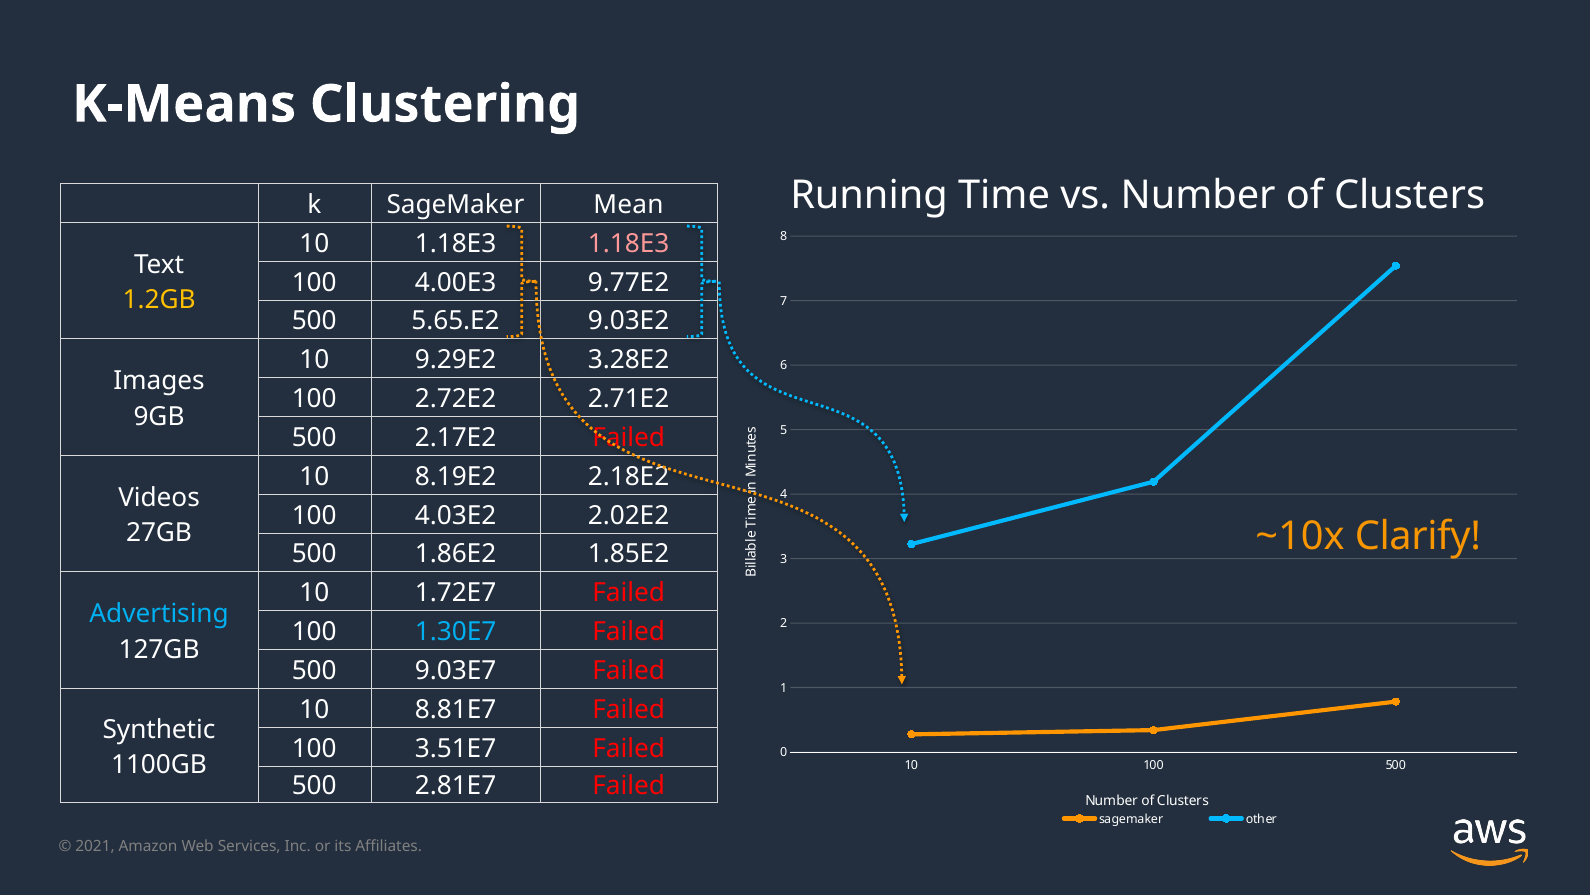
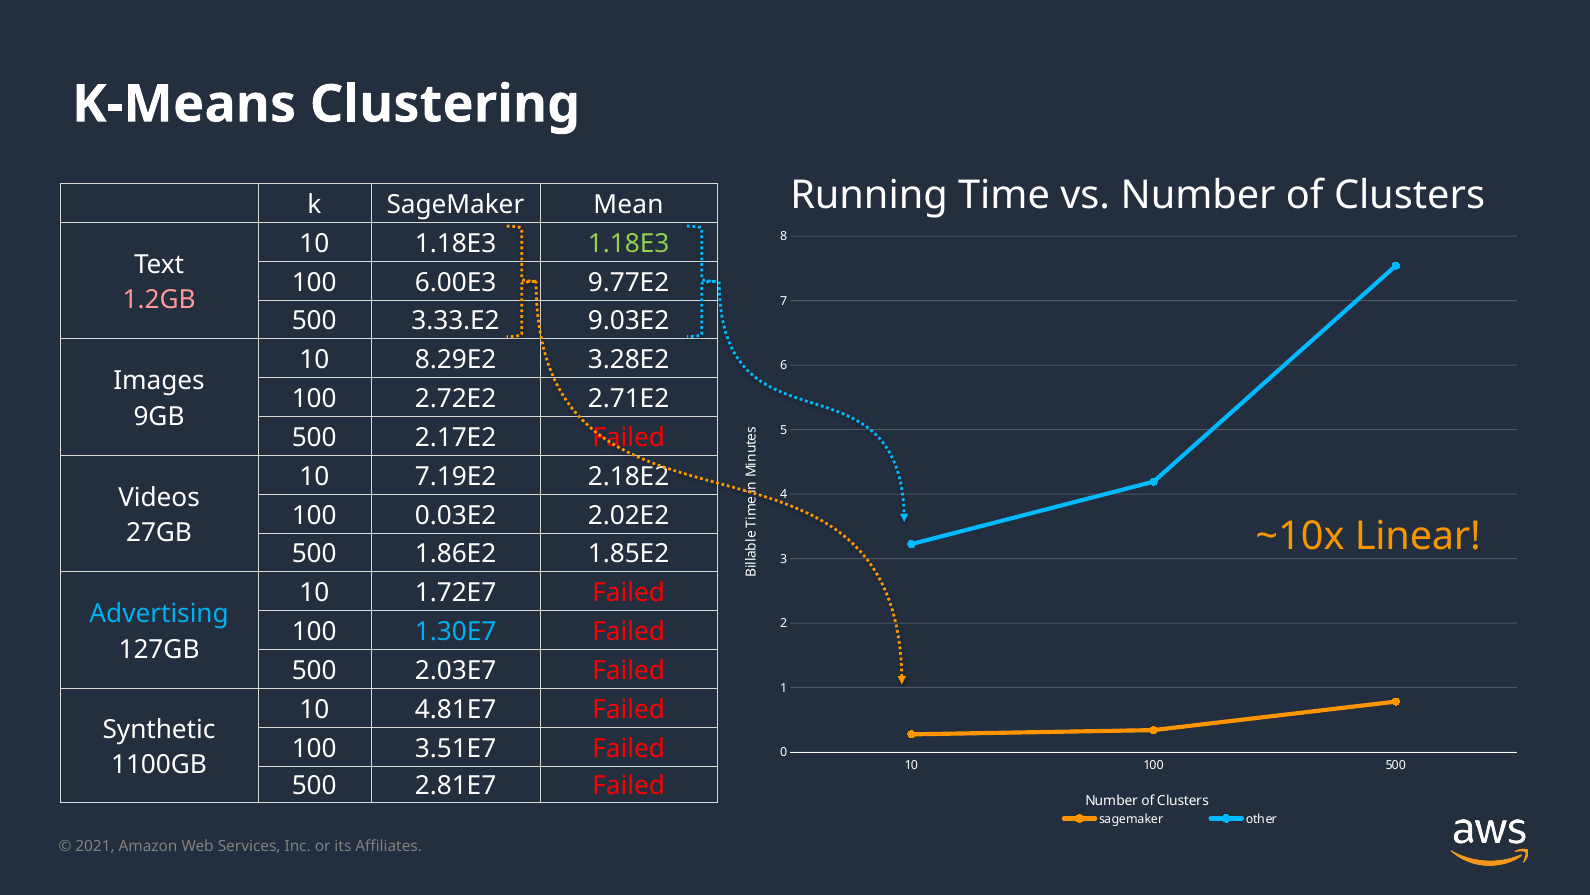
1.18E3 at (629, 243) colour: pink -> light green
4.00E3: 4.00E3 -> 6.00E3
1.2GB colour: yellow -> pink
5.65.E2: 5.65.E2 -> 3.33.E2
9.29E2: 9.29E2 -> 8.29E2
8.19E2: 8.19E2 -> 7.19E2
4.03E2: 4.03E2 -> 0.03E2
Clarify: Clarify -> Linear
9.03E7: 9.03E7 -> 2.03E7
8.81E7: 8.81E7 -> 4.81E7
